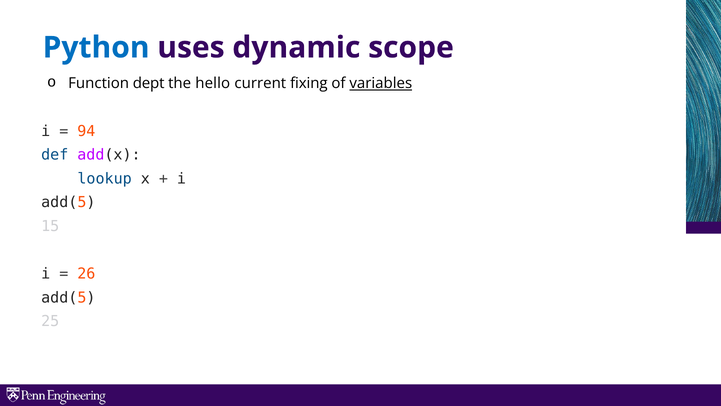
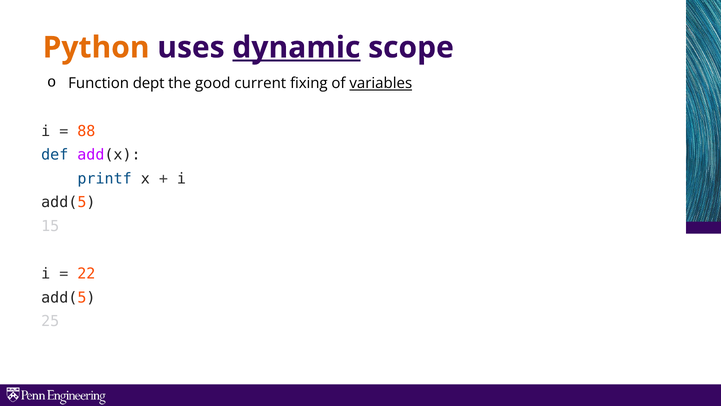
Python colour: blue -> orange
dynamic underline: none -> present
hello: hello -> good
94: 94 -> 88
lookup: lookup -> printf
26: 26 -> 22
